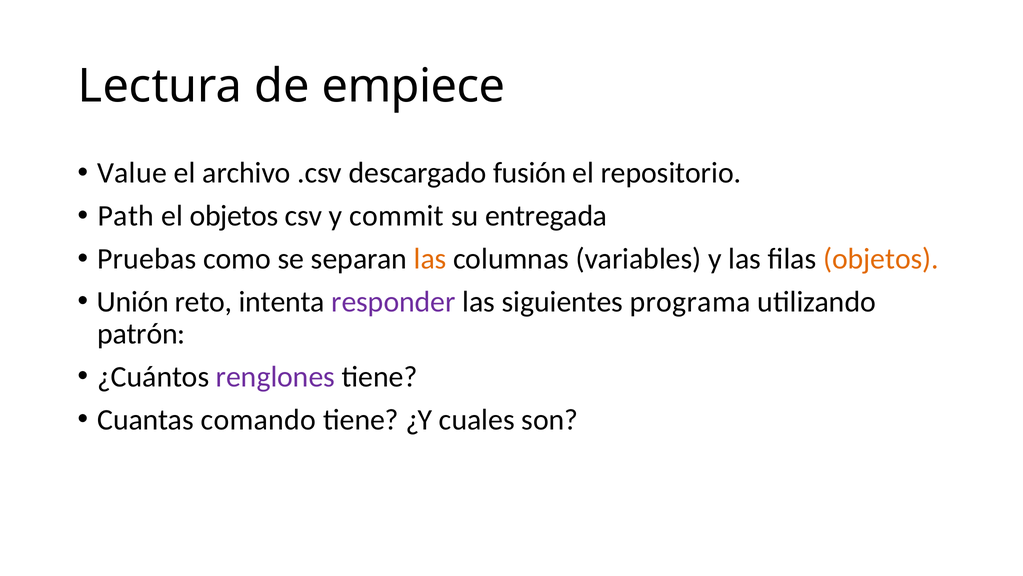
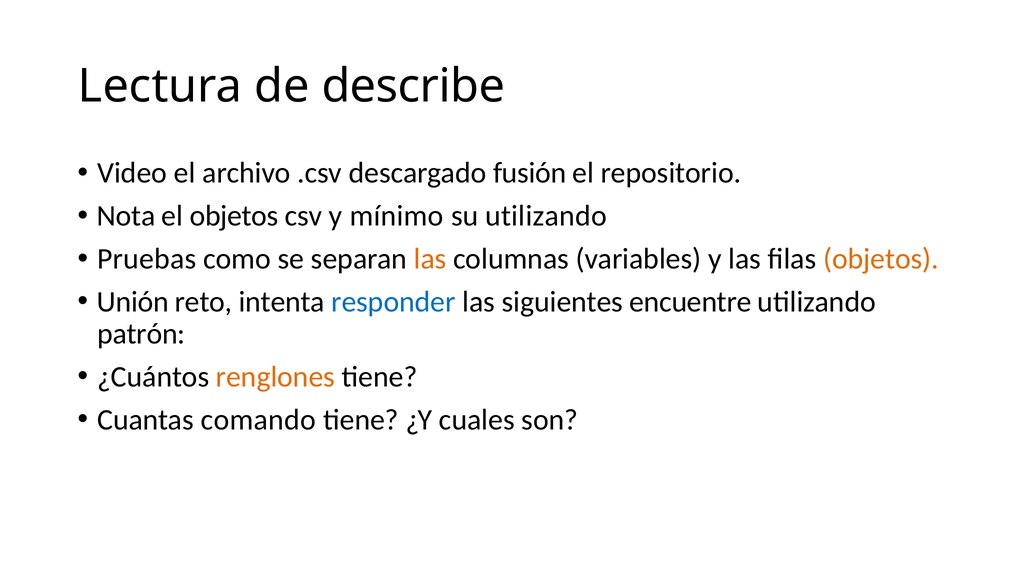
empiece: empiece -> describe
Value: Value -> Video
Path: Path -> Nota
commit: commit -> mínimo
su entregada: entregada -> utilizando
responder colour: purple -> blue
programa: programa -> encuentre
renglones colour: purple -> orange
